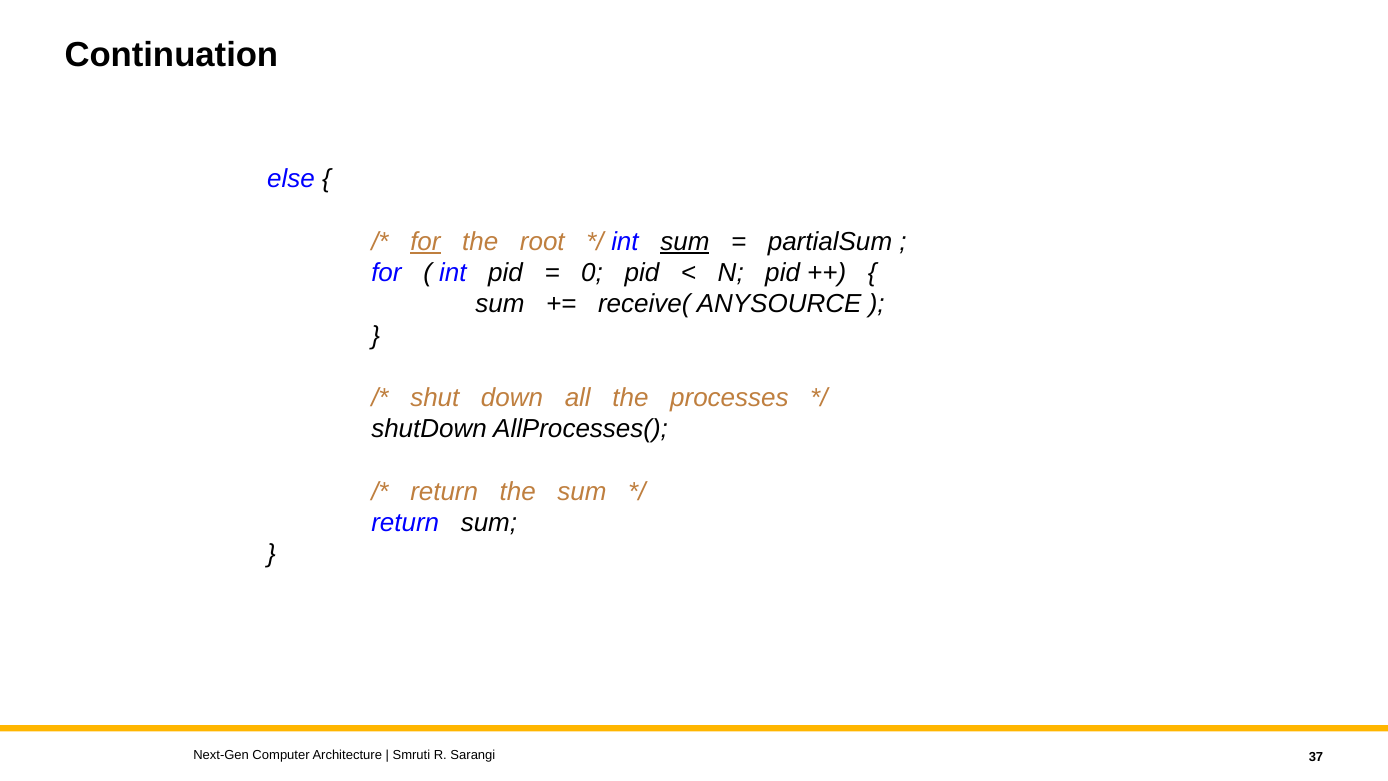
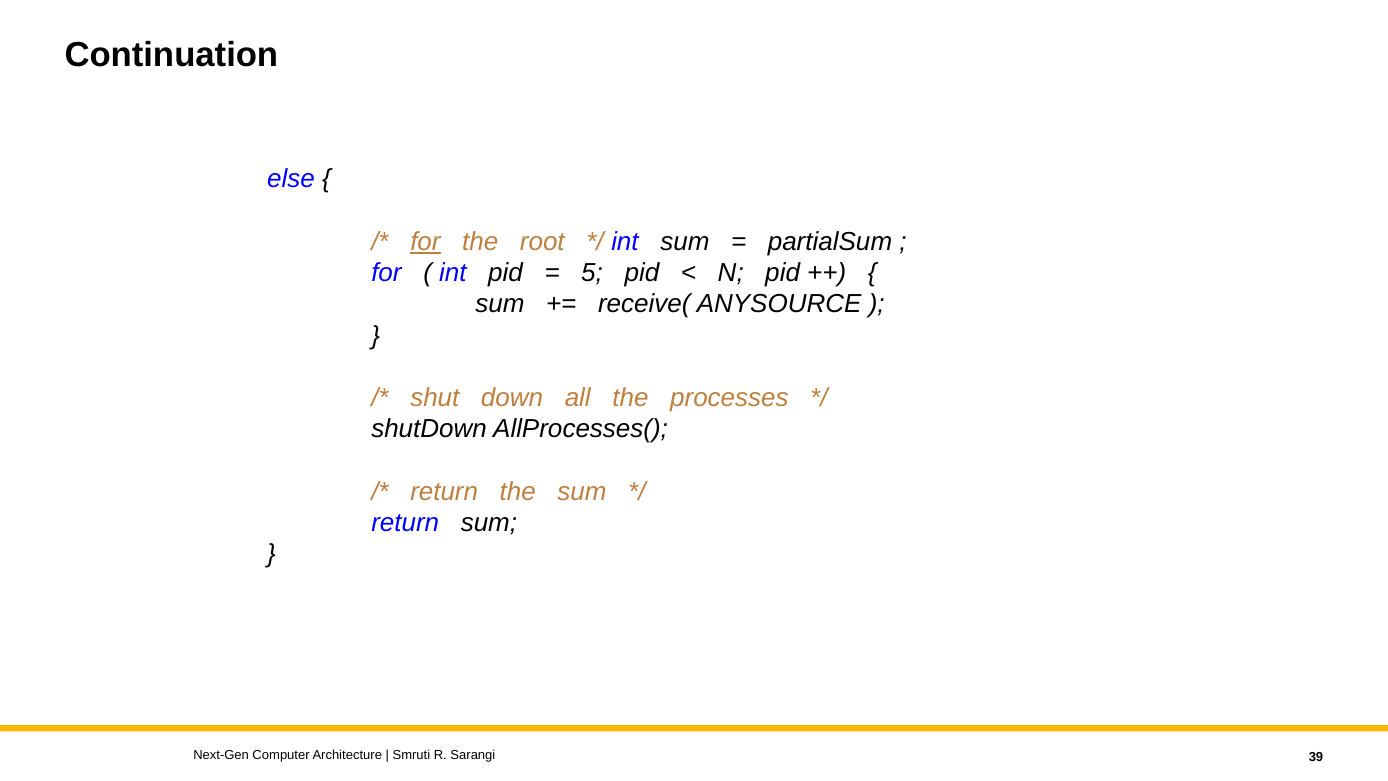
sum at (685, 242) underline: present -> none
0: 0 -> 5
37: 37 -> 39
